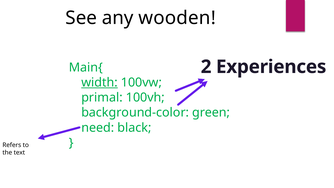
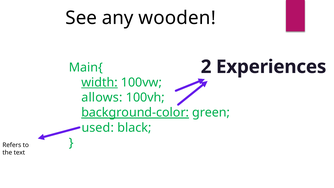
primal: primal -> allows
background-color underline: none -> present
need: need -> used
